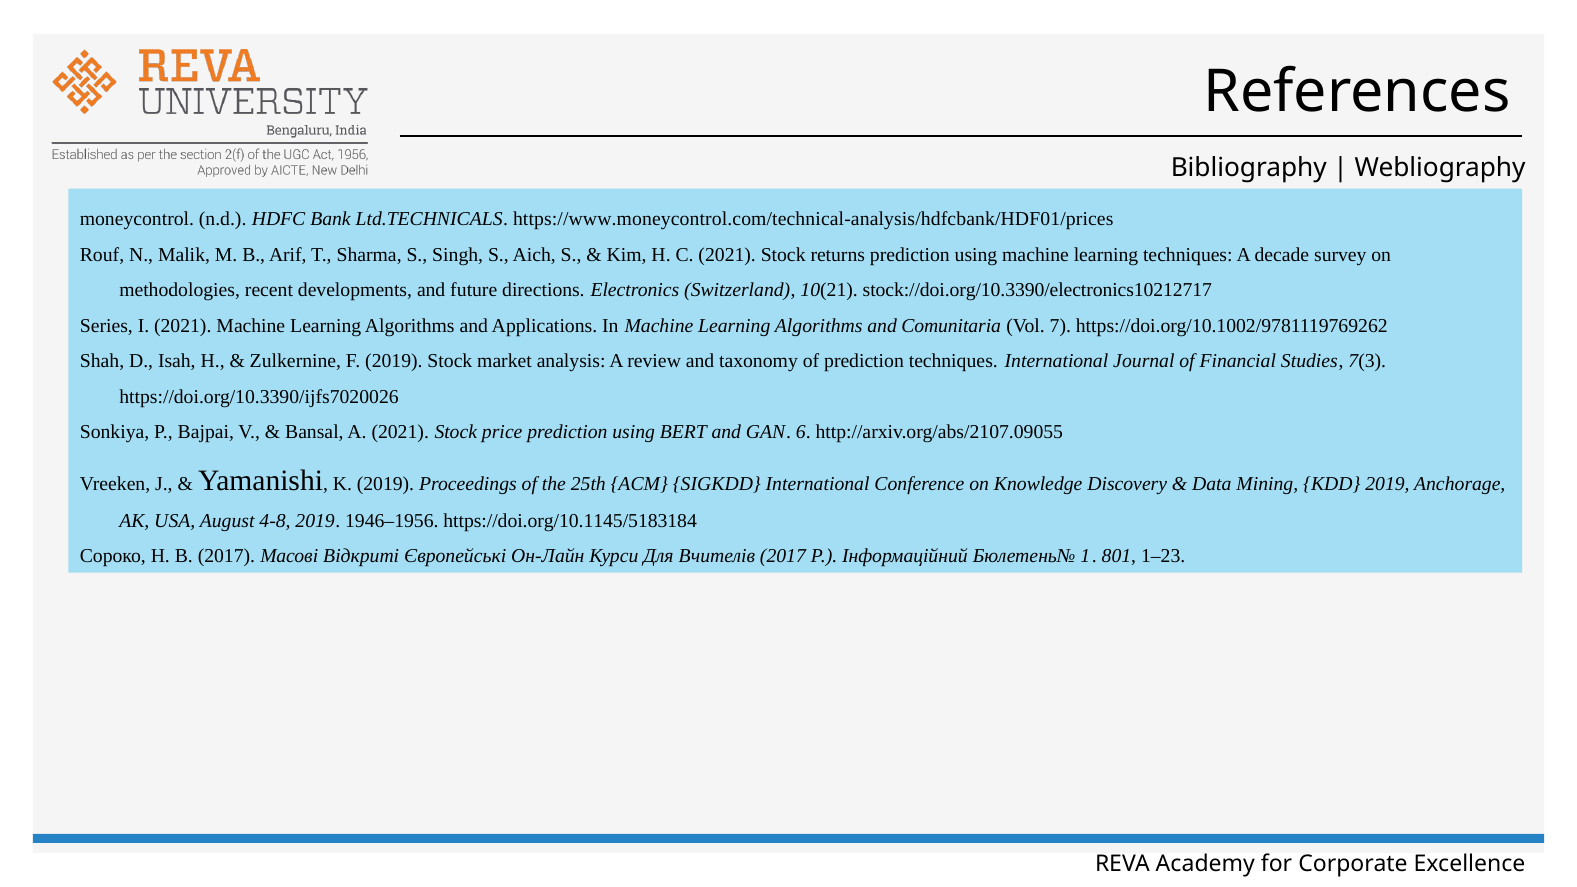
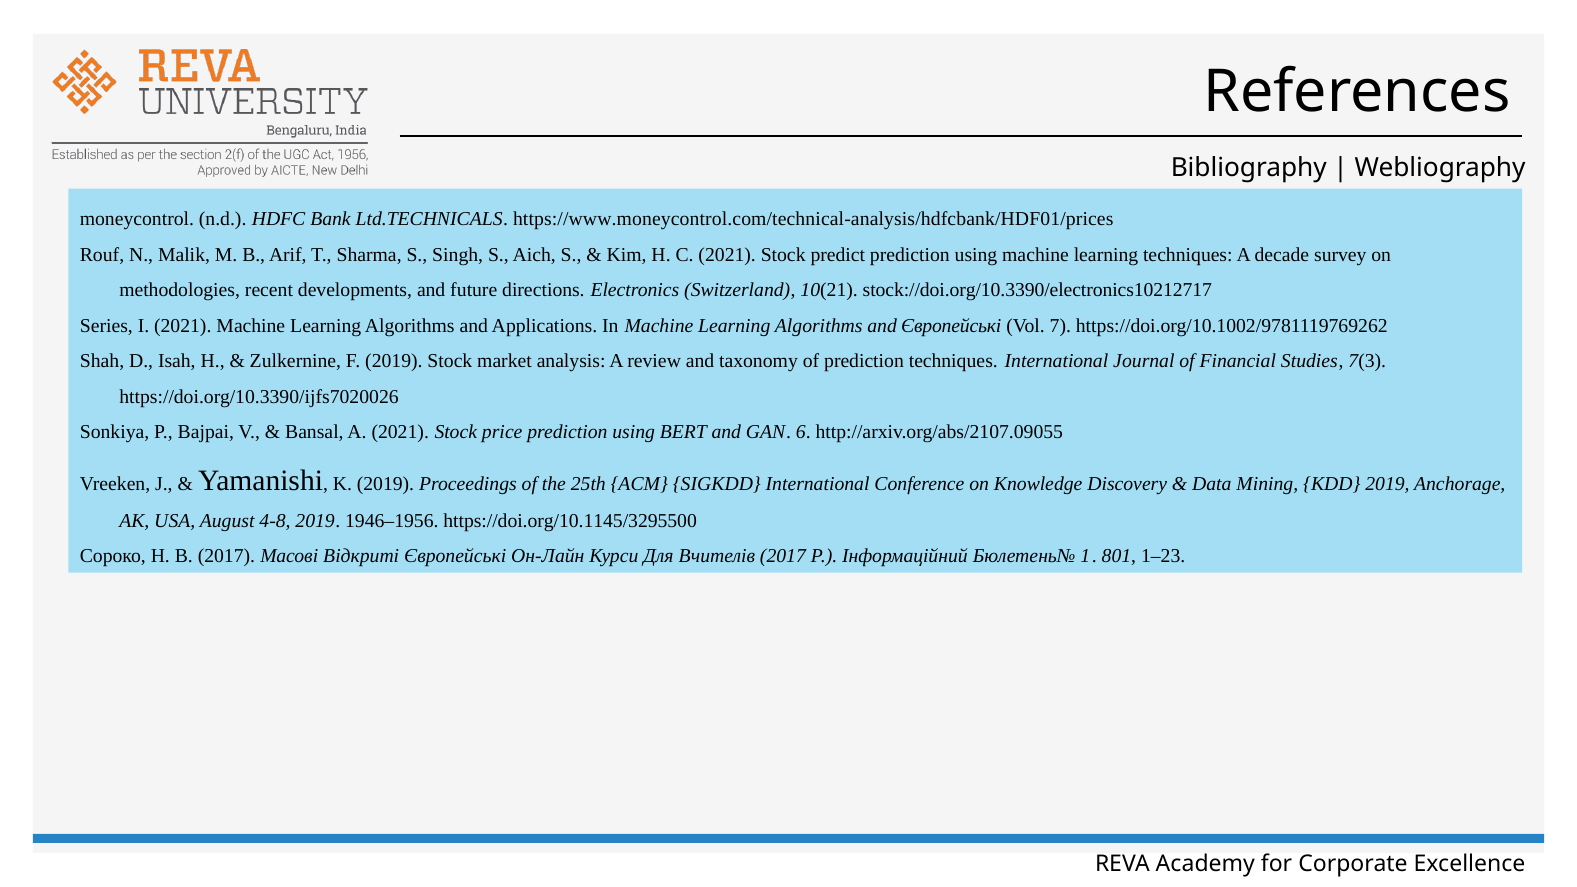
returns: returns -> predict
and Comunitaria: Comunitaria -> Європейські
https://doi.org/10.1145/5183184: https://doi.org/10.1145/5183184 -> https://doi.org/10.1145/3295500
